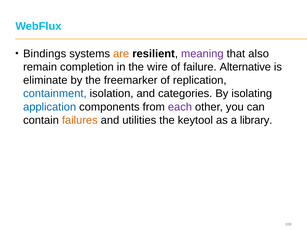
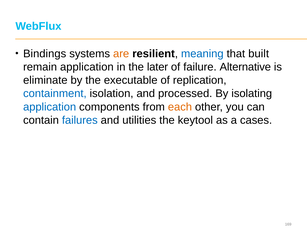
meaning colour: purple -> blue
also: also -> built
remain completion: completion -> application
wire: wire -> later
freemarker: freemarker -> executable
categories: categories -> processed
each colour: purple -> orange
failures colour: orange -> blue
library: library -> cases
